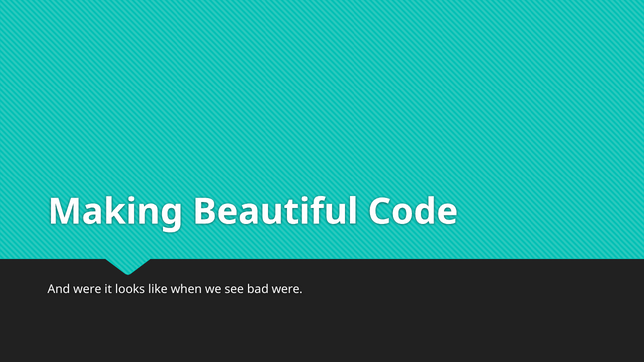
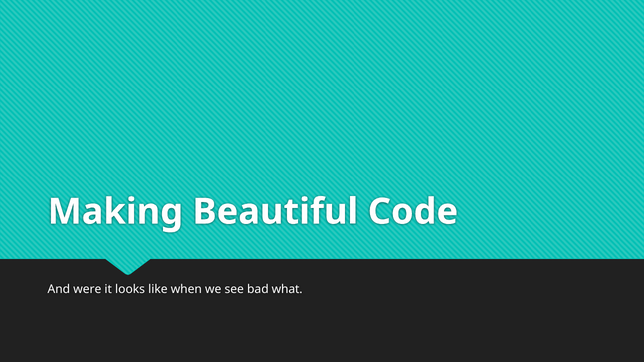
bad were: were -> what
